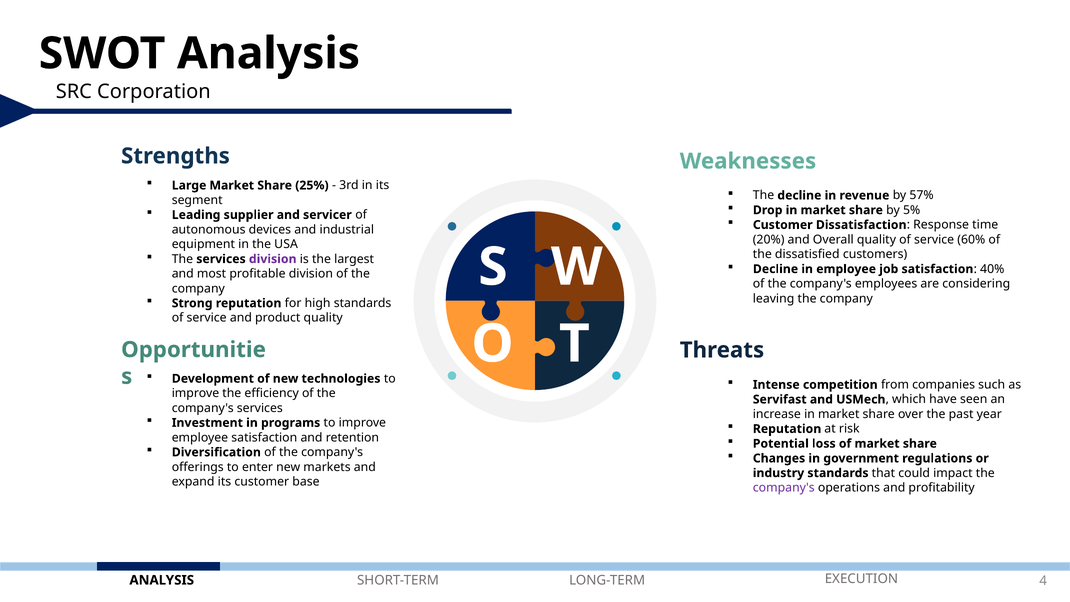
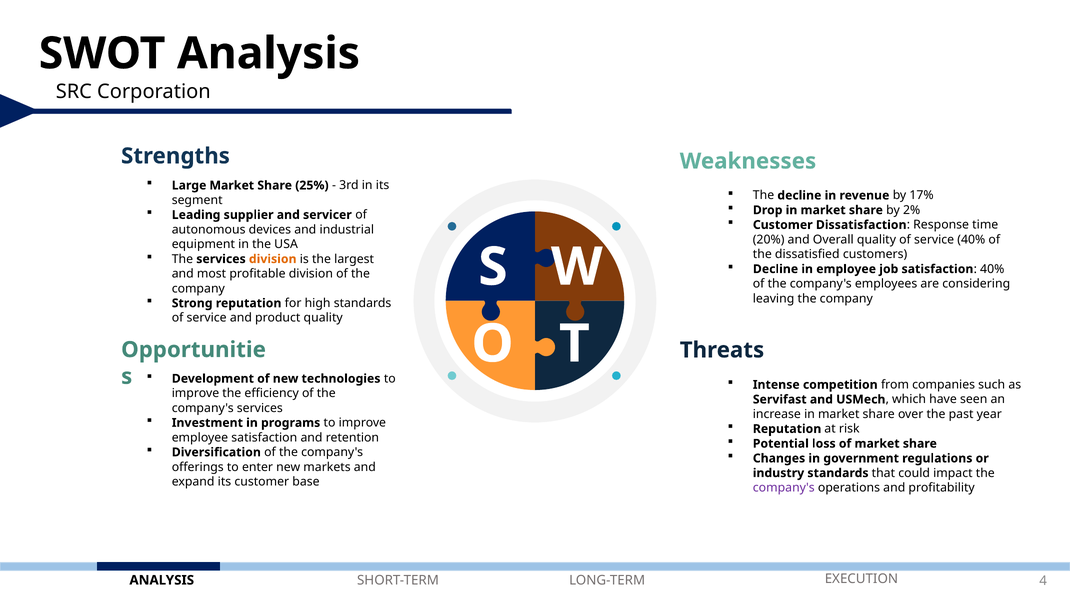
57%: 57% -> 17%
5%: 5% -> 2%
service 60%: 60% -> 40%
division at (273, 259) colour: purple -> orange
